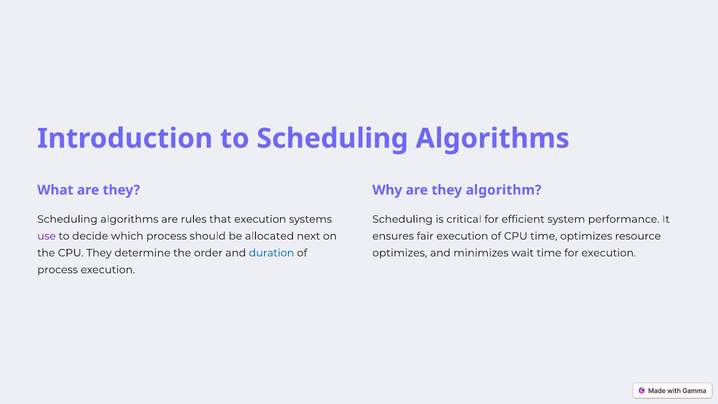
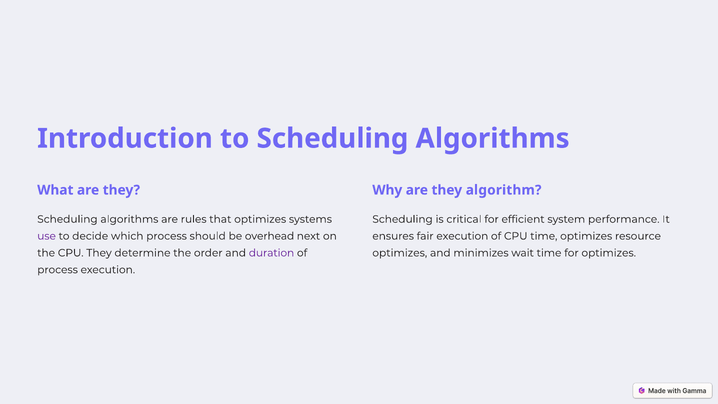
that execution: execution -> optimizes
allocated: allocated -> overhead
duration colour: blue -> purple
for execution: execution -> optimizes
